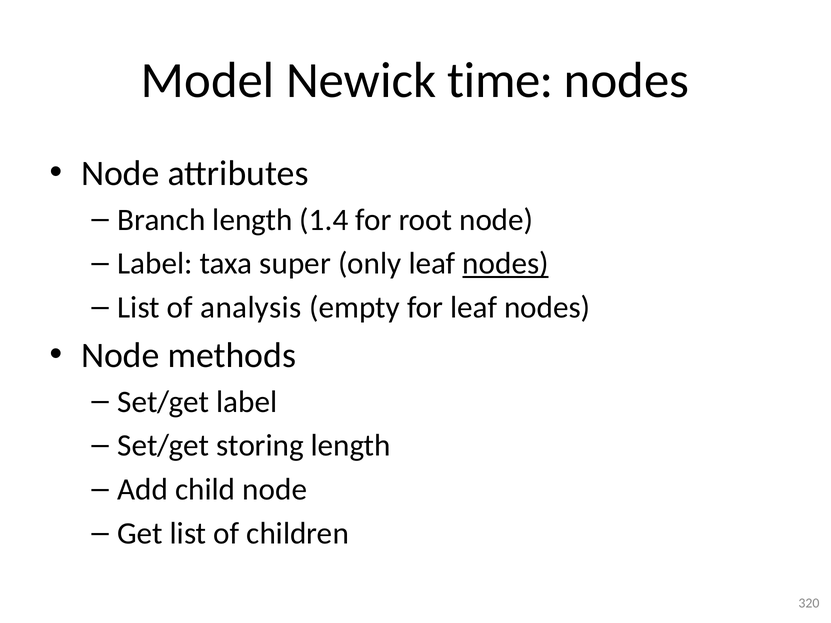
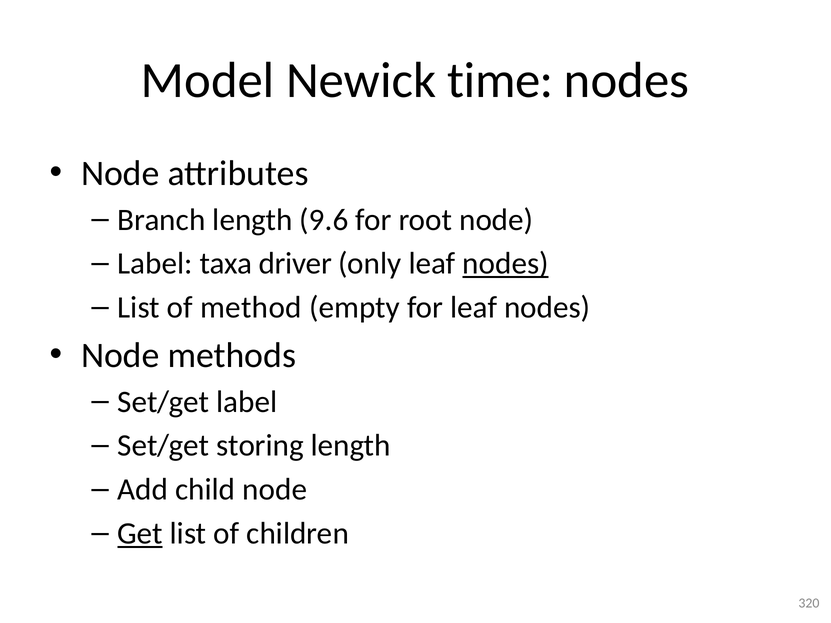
1.4: 1.4 -> 9.6
super: super -> driver
analysis: analysis -> method
Get underline: none -> present
